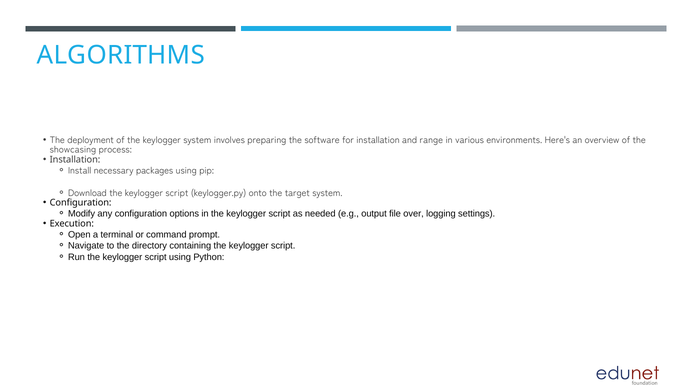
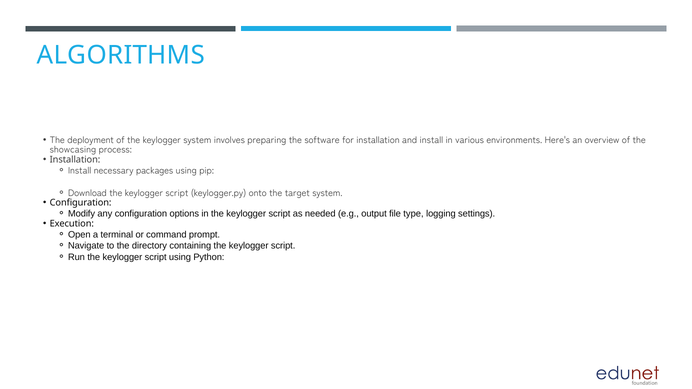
and range: range -> install
over: over -> type
